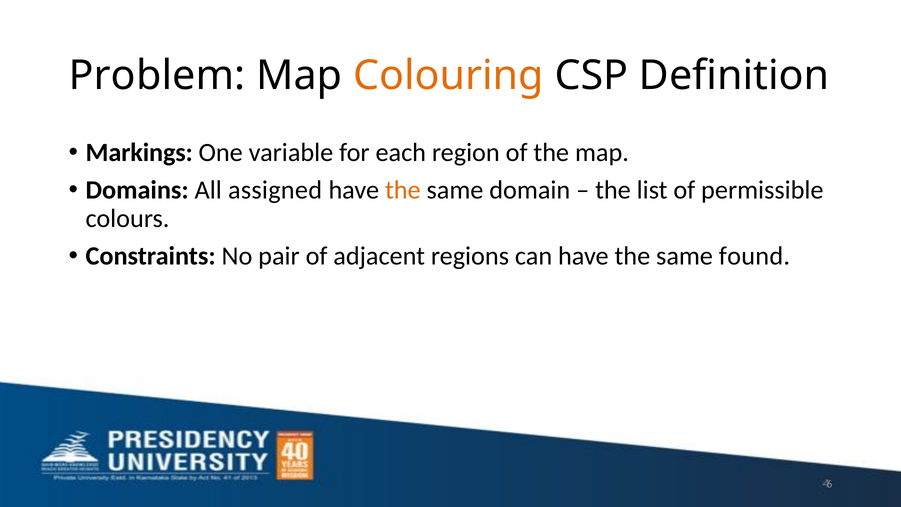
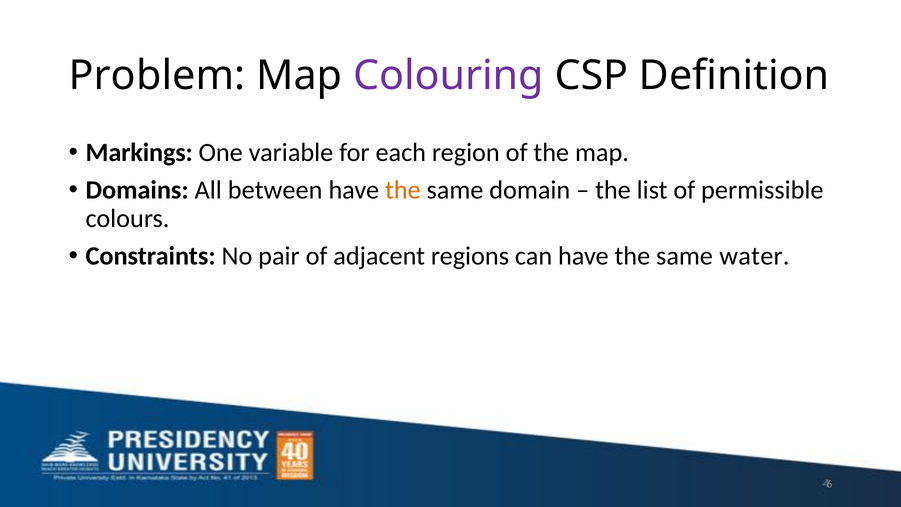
Colouring colour: orange -> purple
assigned: assigned -> between
found: found -> water
